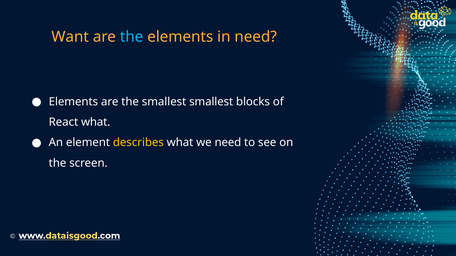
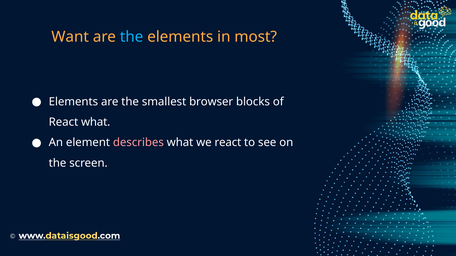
in need: need -> most
smallest smallest: smallest -> browser
describes colour: yellow -> pink
we need: need -> react
